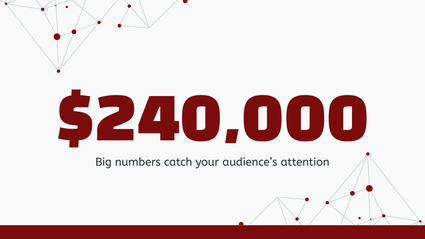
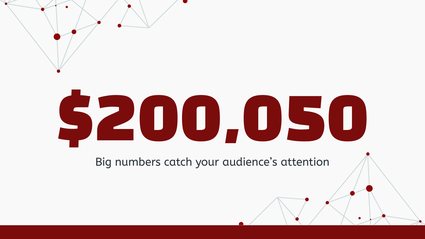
$240,000: $240,000 -> $200,050
